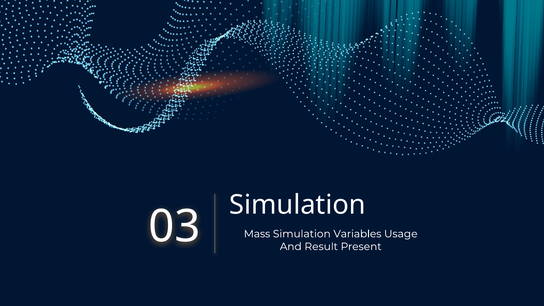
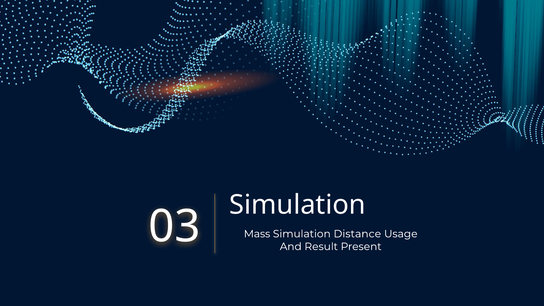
Variables: Variables -> Distance
